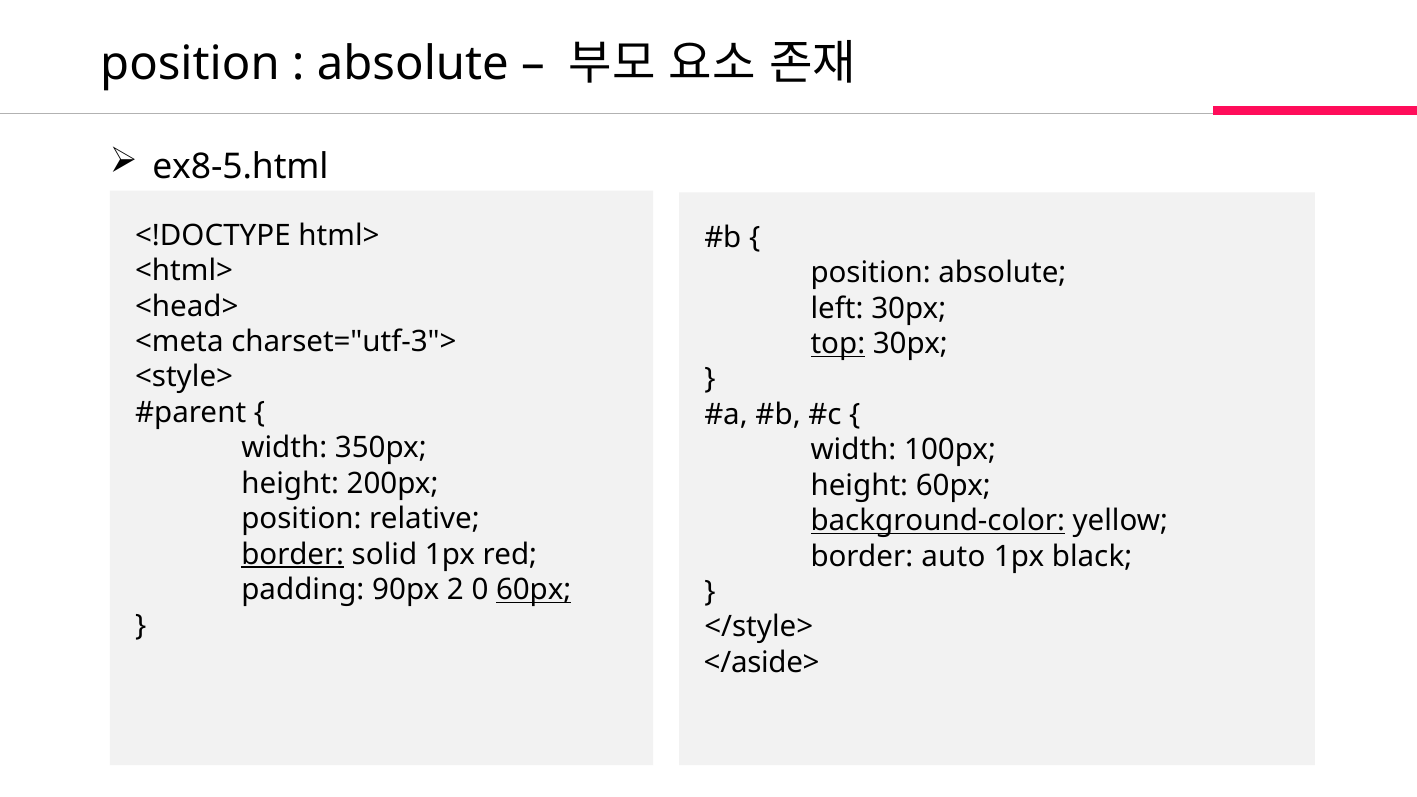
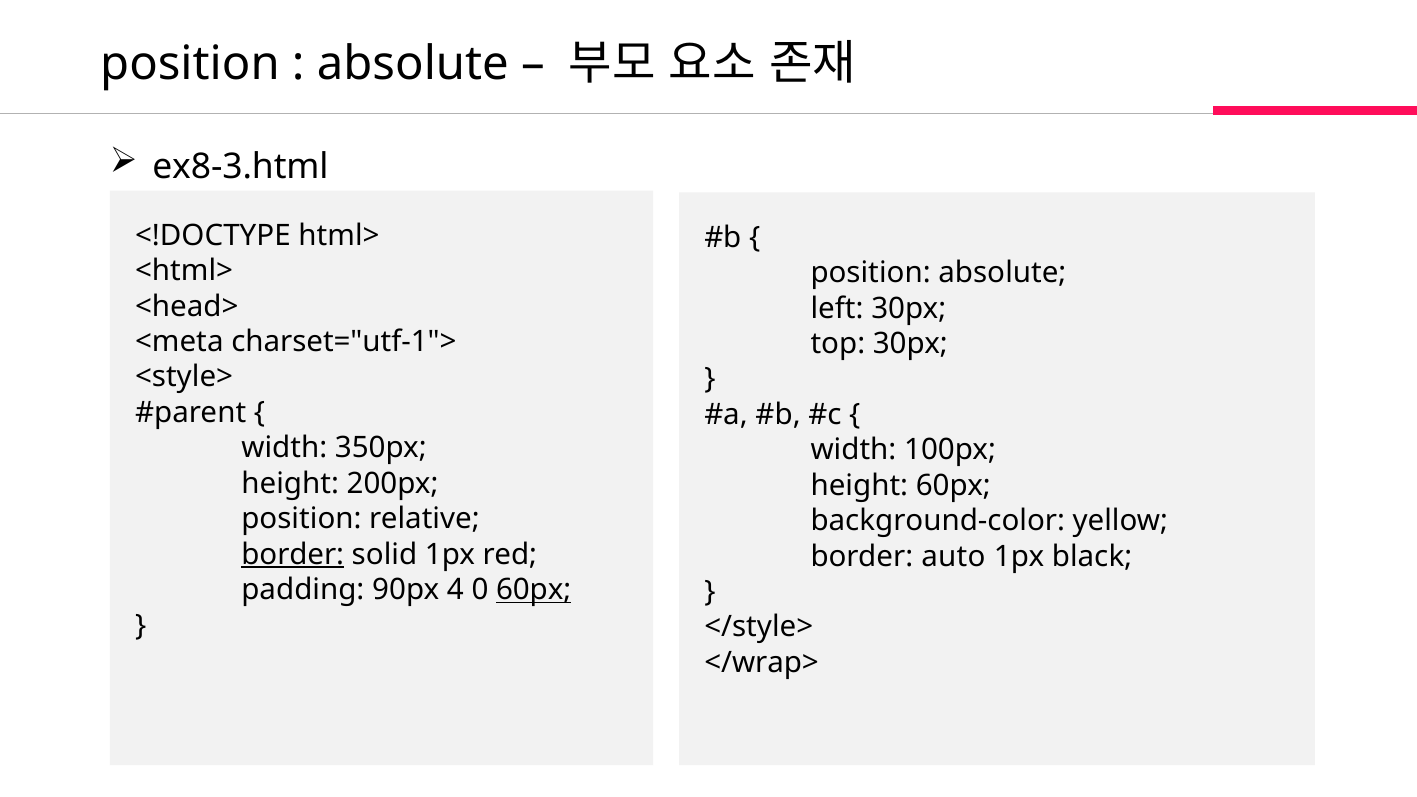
ex8-5.html: ex8-5.html -> ex8-3.html
charset="utf-3">: charset="utf-3"> -> charset="utf-1">
top underline: present -> none
background-color underline: present -> none
2: 2 -> 4
</aside>: </aside> -> </wrap>
